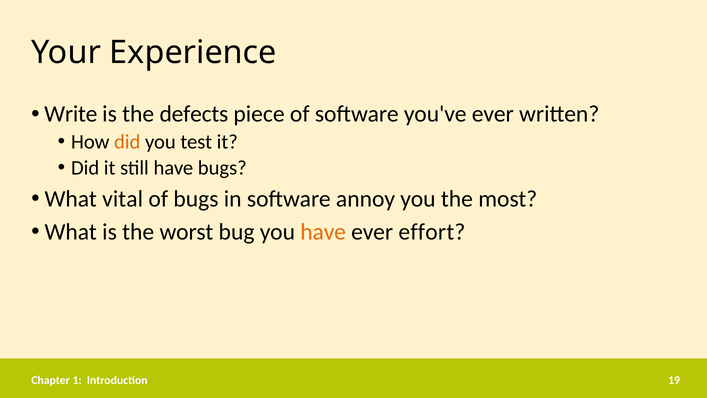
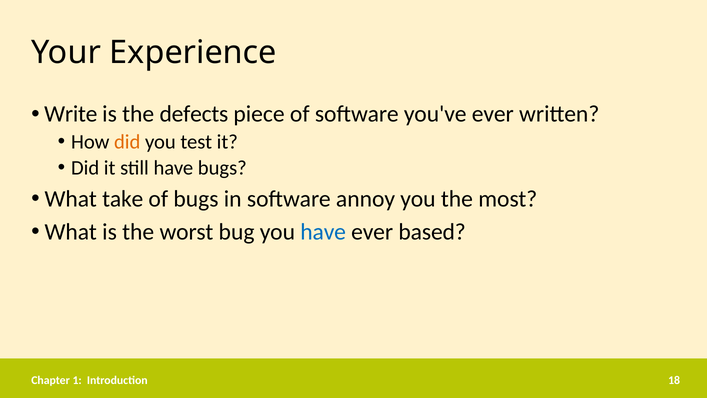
vital: vital -> take
have at (323, 232) colour: orange -> blue
effort: effort -> based
19: 19 -> 18
